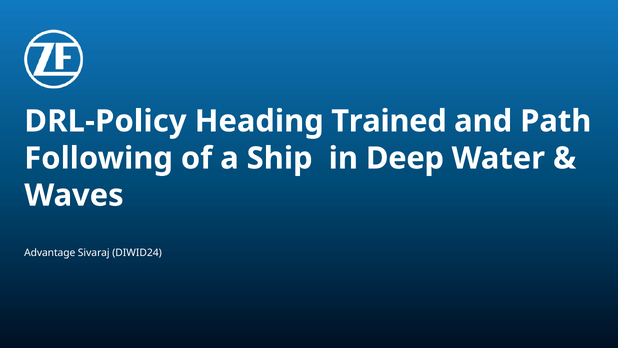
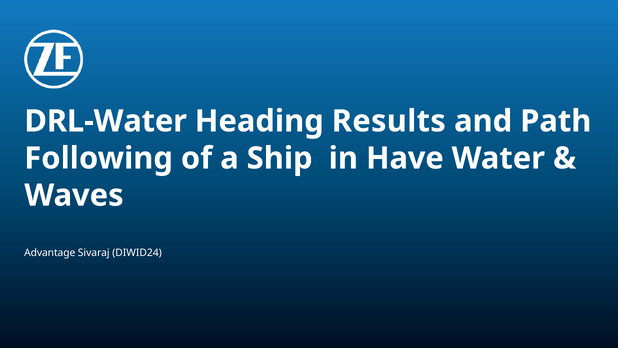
DRL-Policy: DRL-Policy -> DRL-Water
Trained: Trained -> Results
Deep: Deep -> Have
